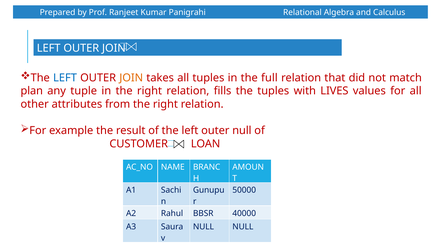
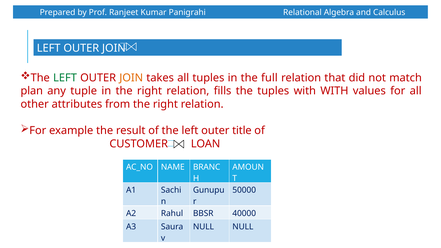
LEFT at (65, 78) colour: blue -> green
with LIVES: LIVES -> WITH
outer null: null -> title
